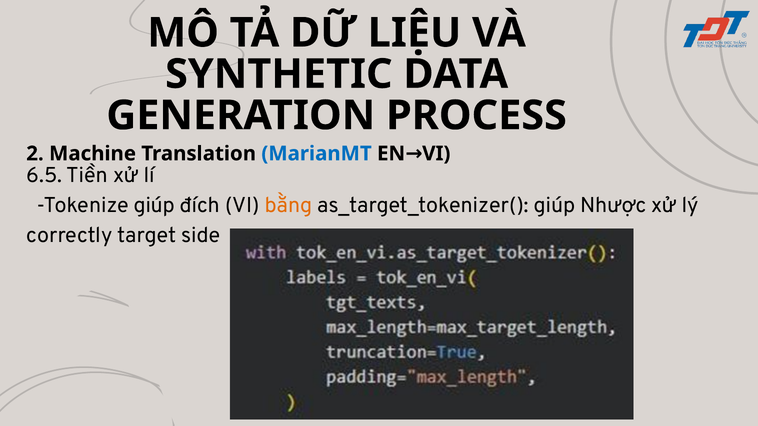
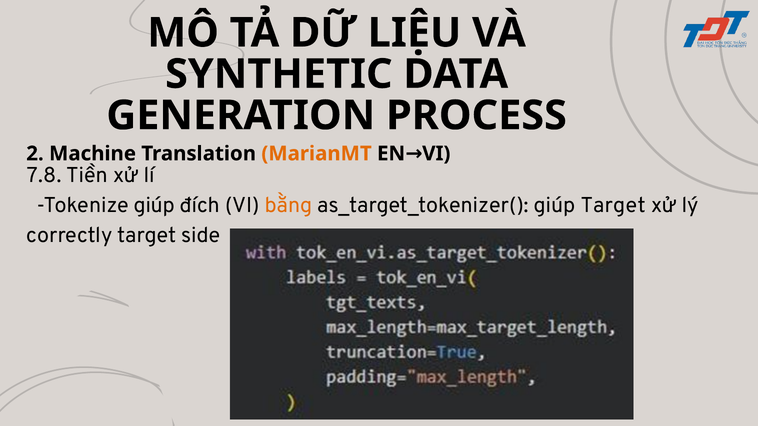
MarianMT colour: blue -> orange
6.5: 6.5 -> 7.8
giúp Nhược: Nhược -> Target
